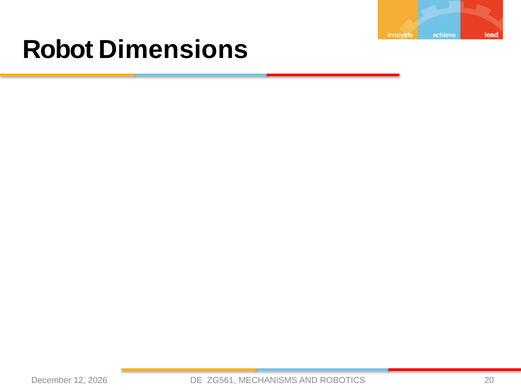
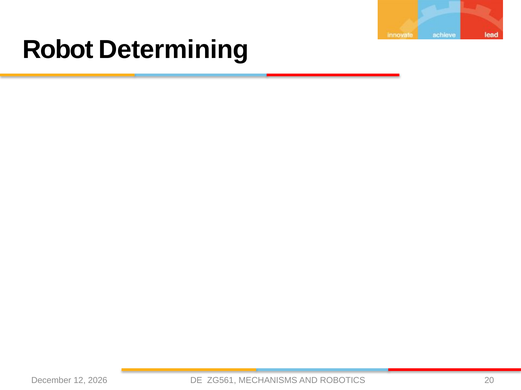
Dimensions: Dimensions -> Determining
